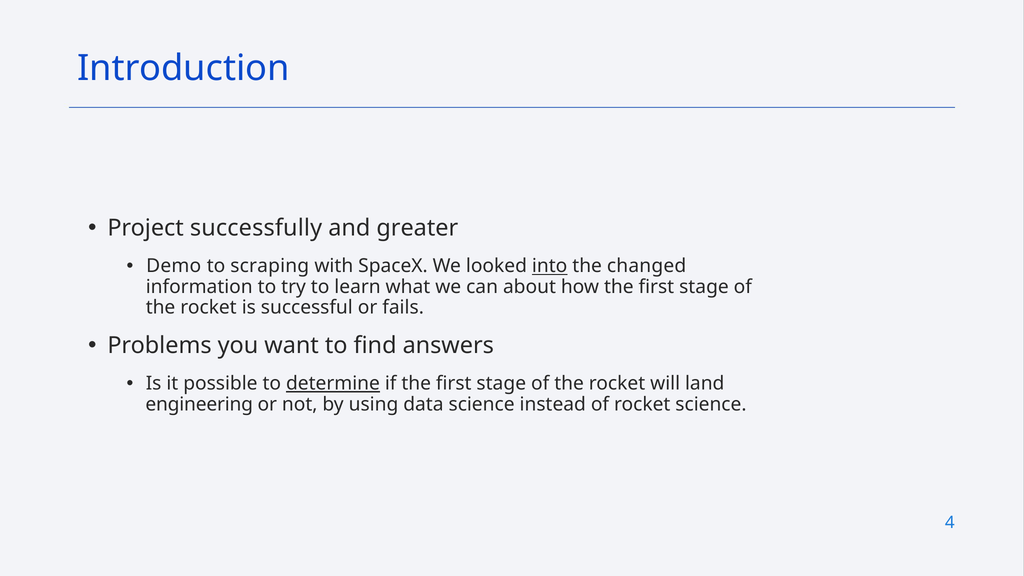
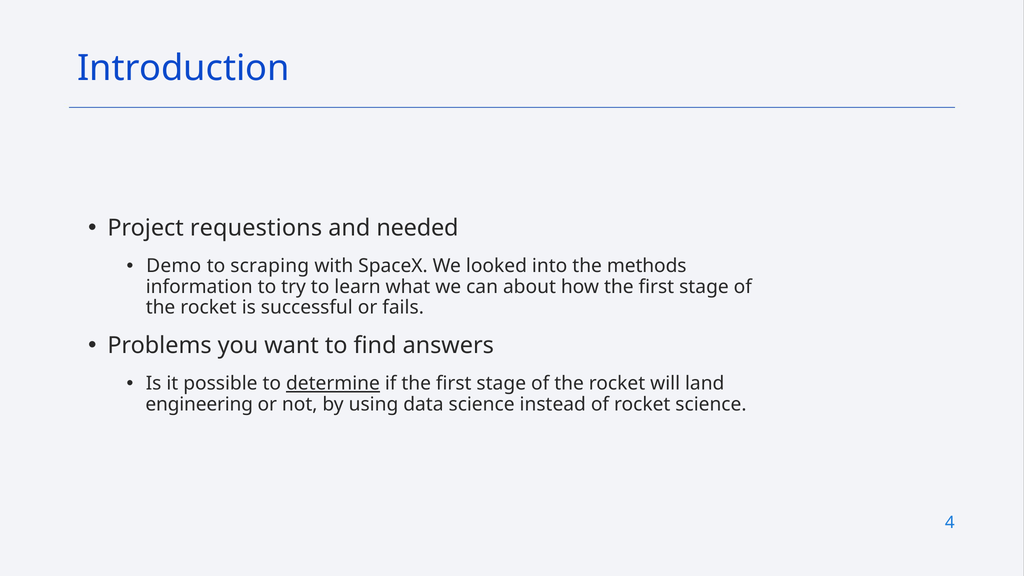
successfully: successfully -> requestions
greater: greater -> needed
into underline: present -> none
changed: changed -> methods
